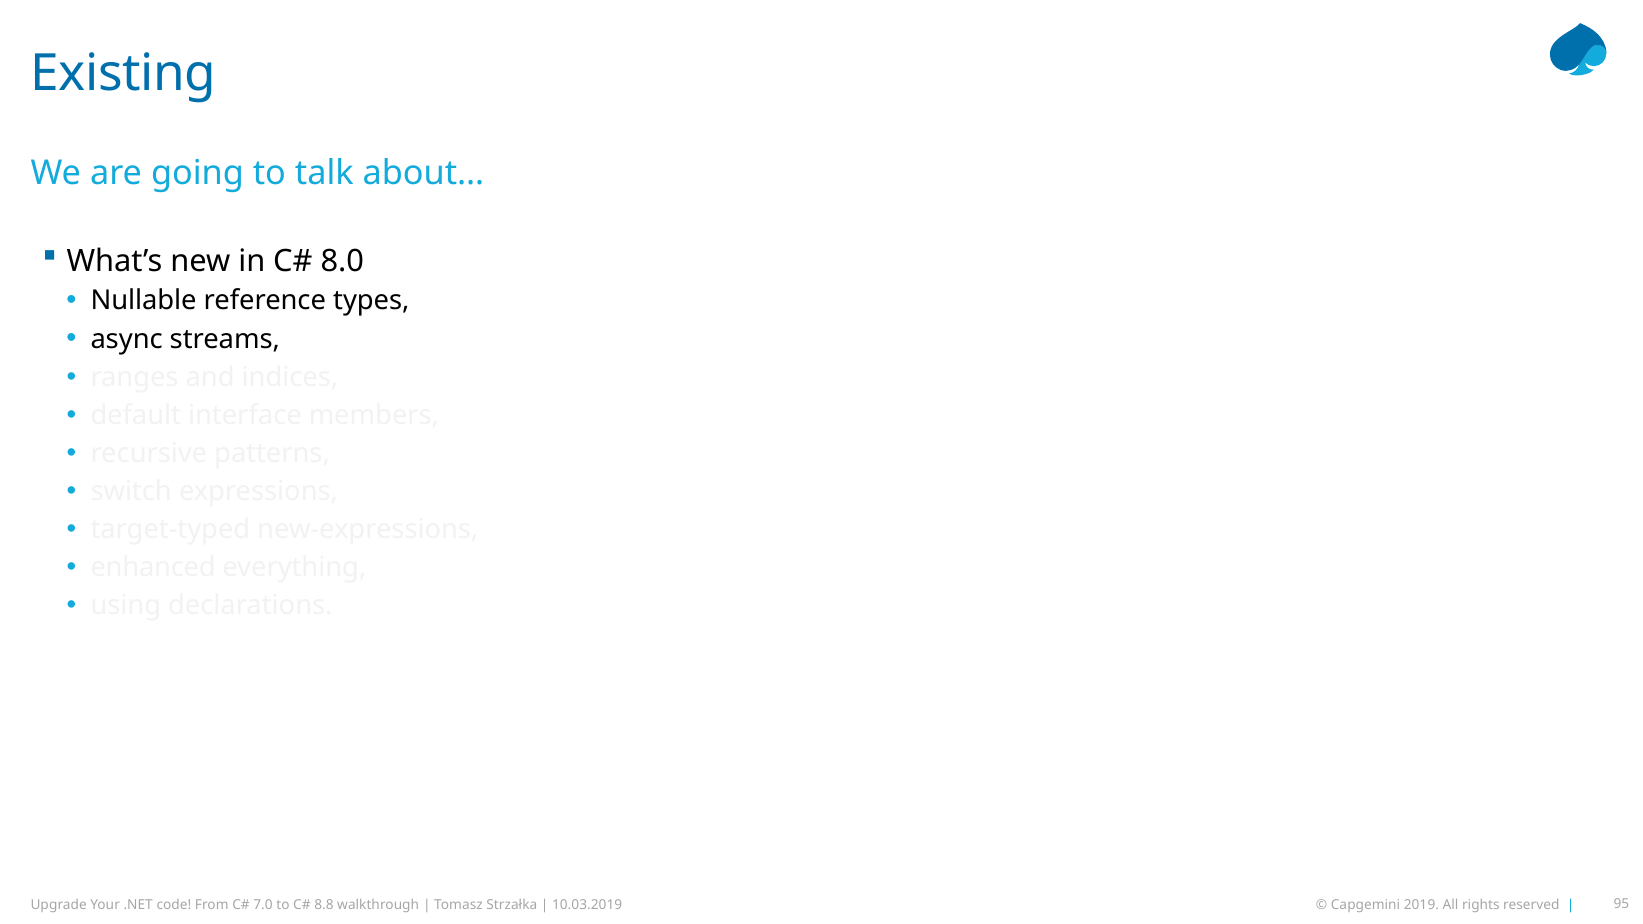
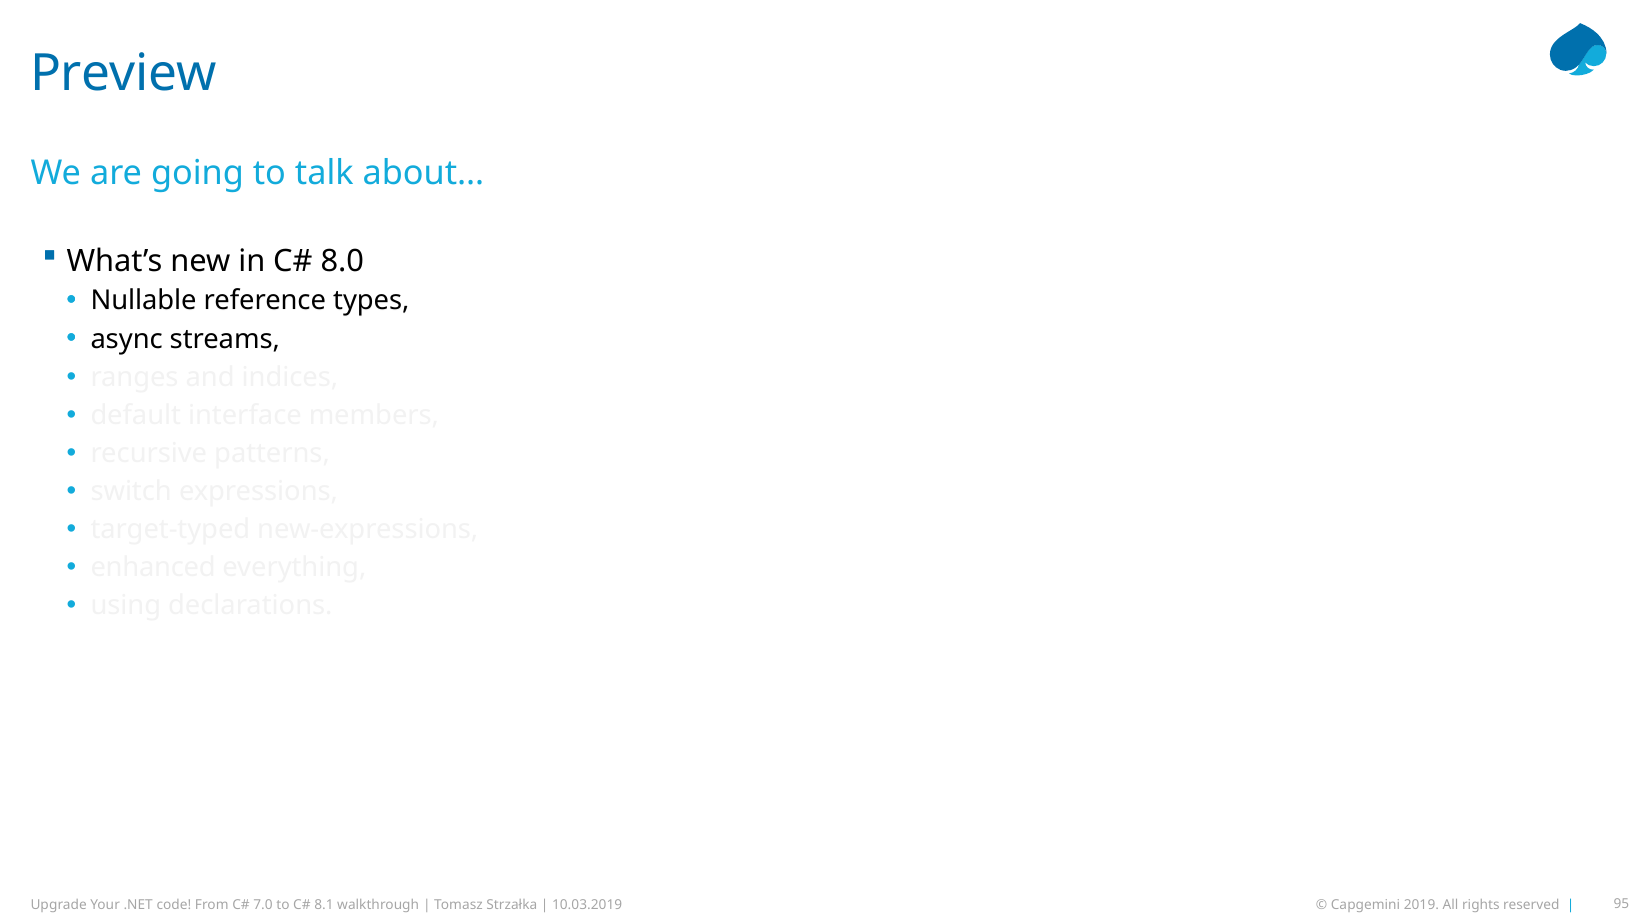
Existing: Existing -> Preview
8.8: 8.8 -> 8.1
